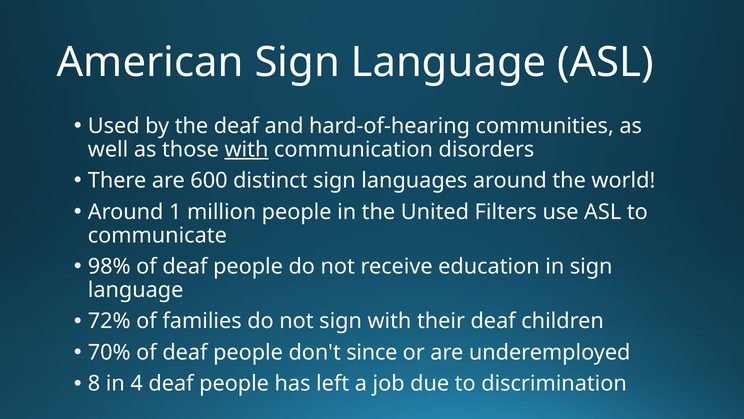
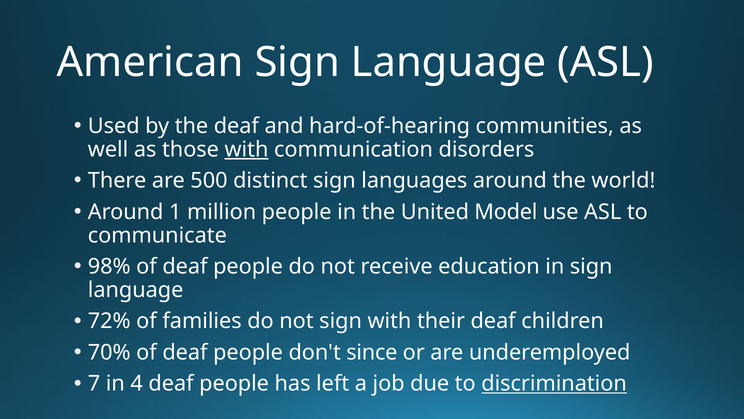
600: 600 -> 500
Filters: Filters -> Model
8: 8 -> 7
discrimination underline: none -> present
